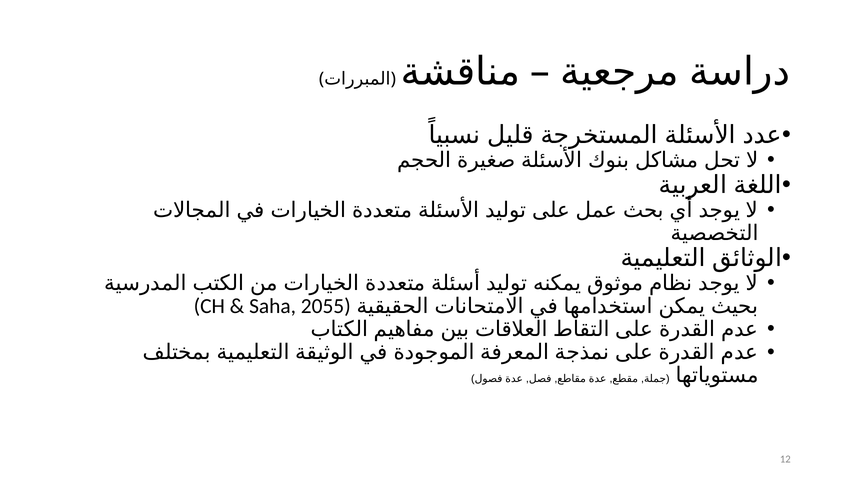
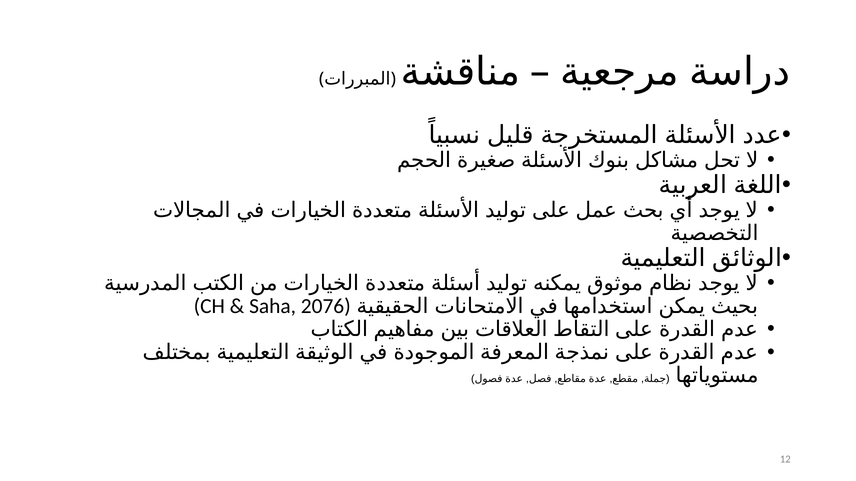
2055: 2055 -> 2076
